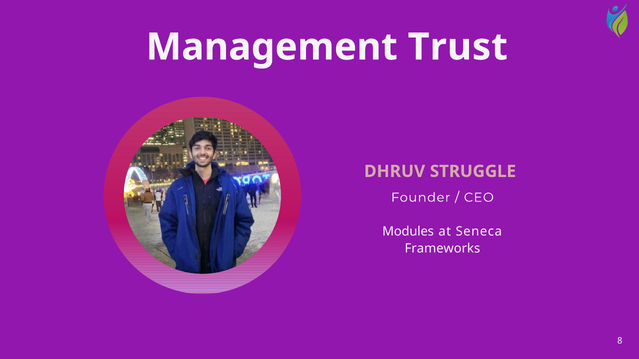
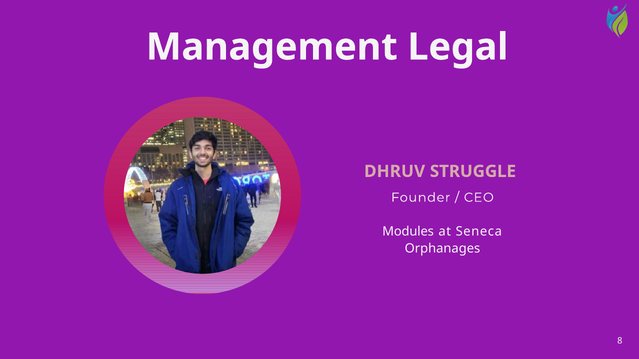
Trust: Trust -> Legal
Frameworks: Frameworks -> Orphanages
